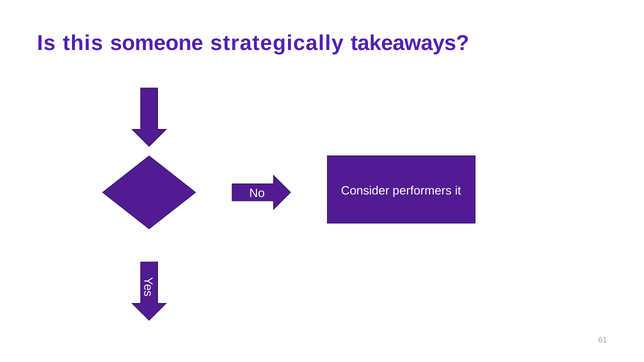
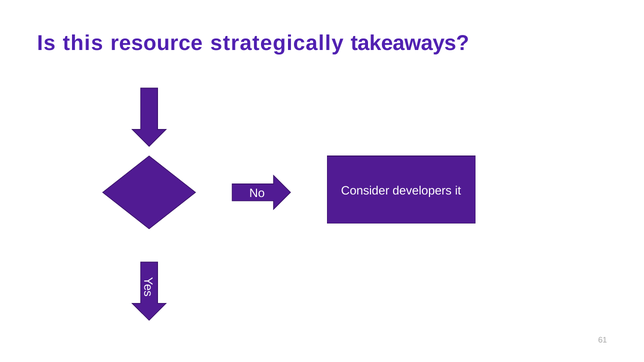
someone: someone -> resource
performers: performers -> developers
